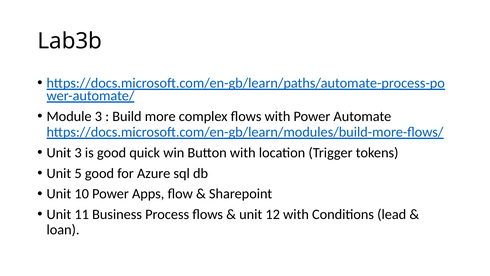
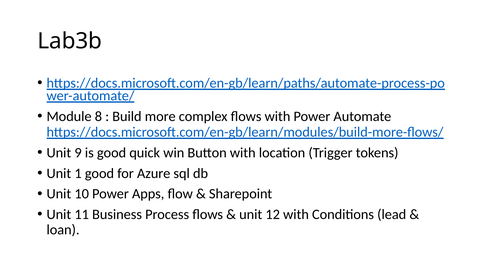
Module 3: 3 -> 8
Unit 3: 3 -> 9
5: 5 -> 1
